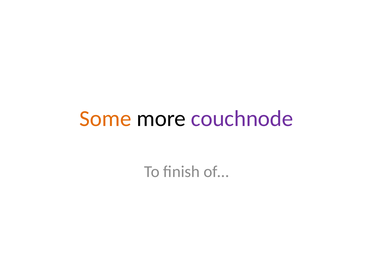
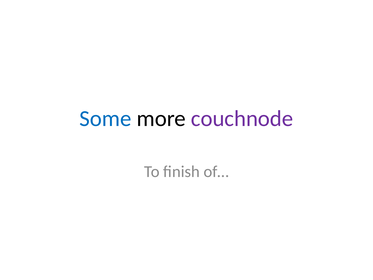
Some colour: orange -> blue
